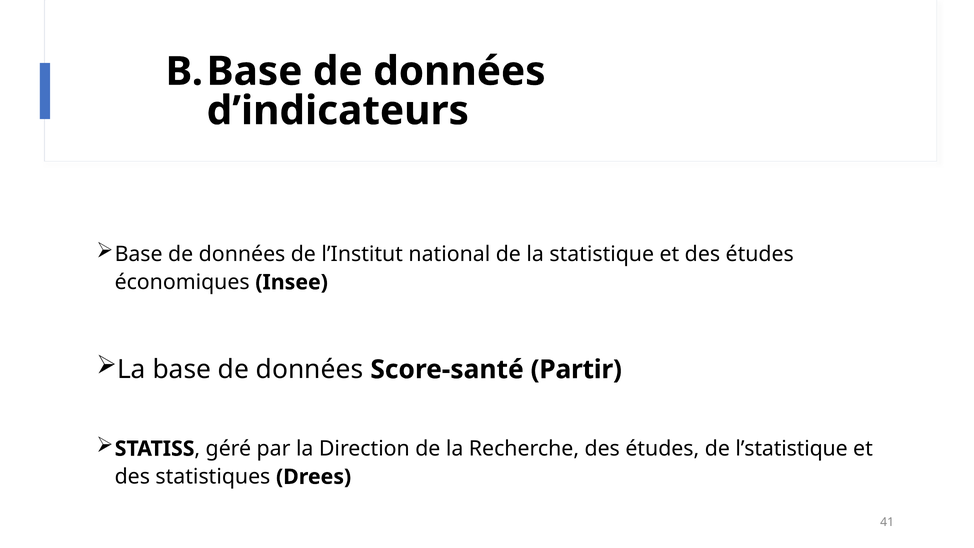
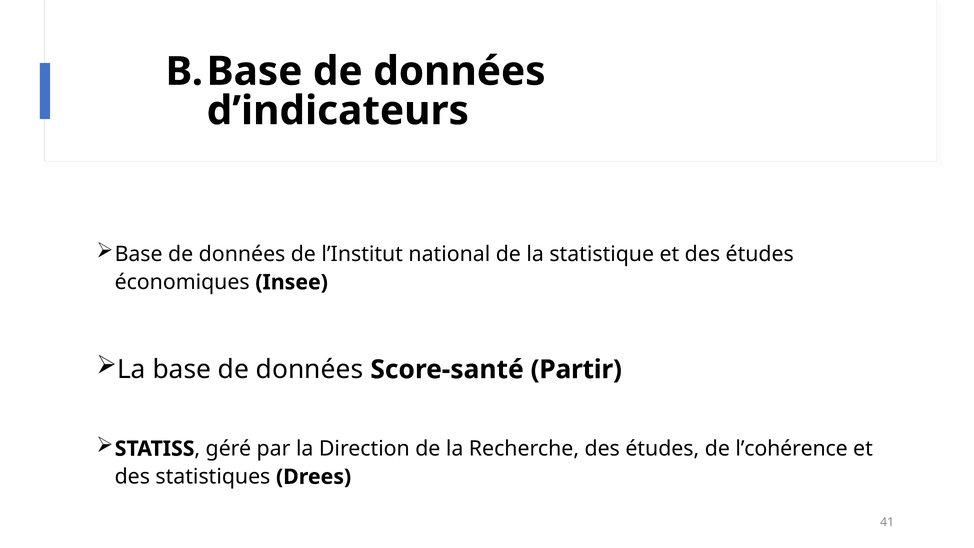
l’statistique: l’statistique -> l’cohérence
